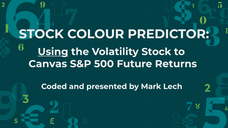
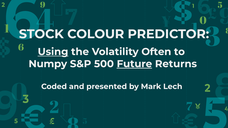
Volatility Stock: Stock -> Often
Canvas: Canvas -> Numpy
Future underline: none -> present
